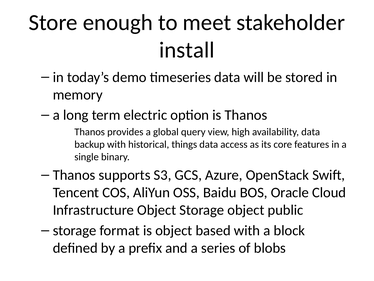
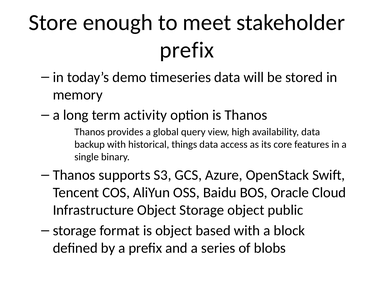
install at (187, 50): install -> prefix
electric: electric -> activity
